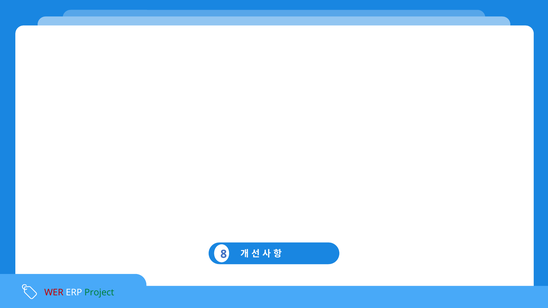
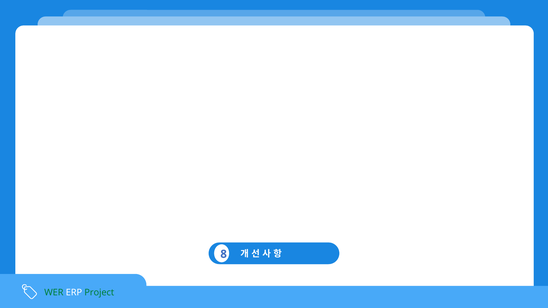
WER colour: red -> green
